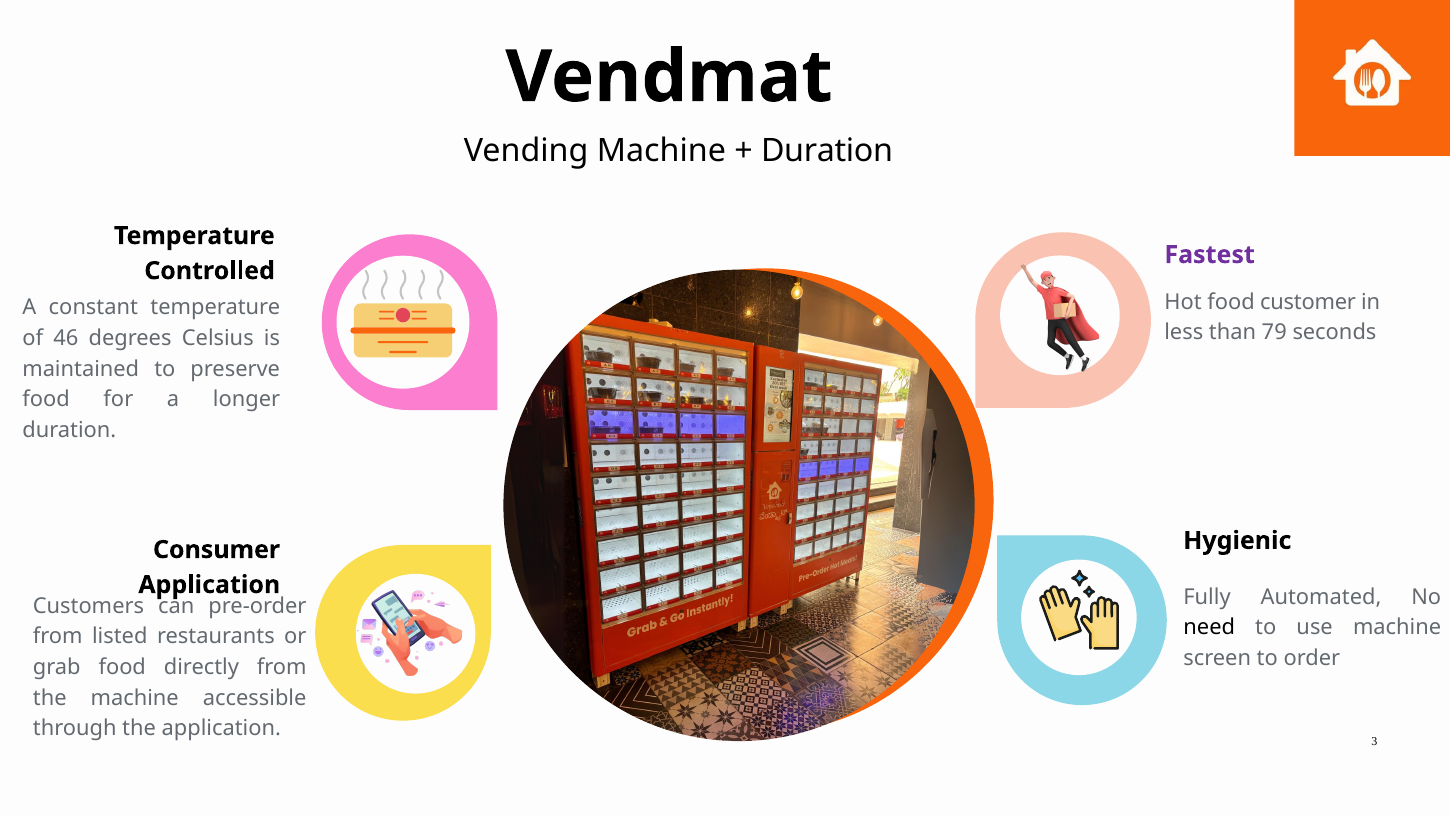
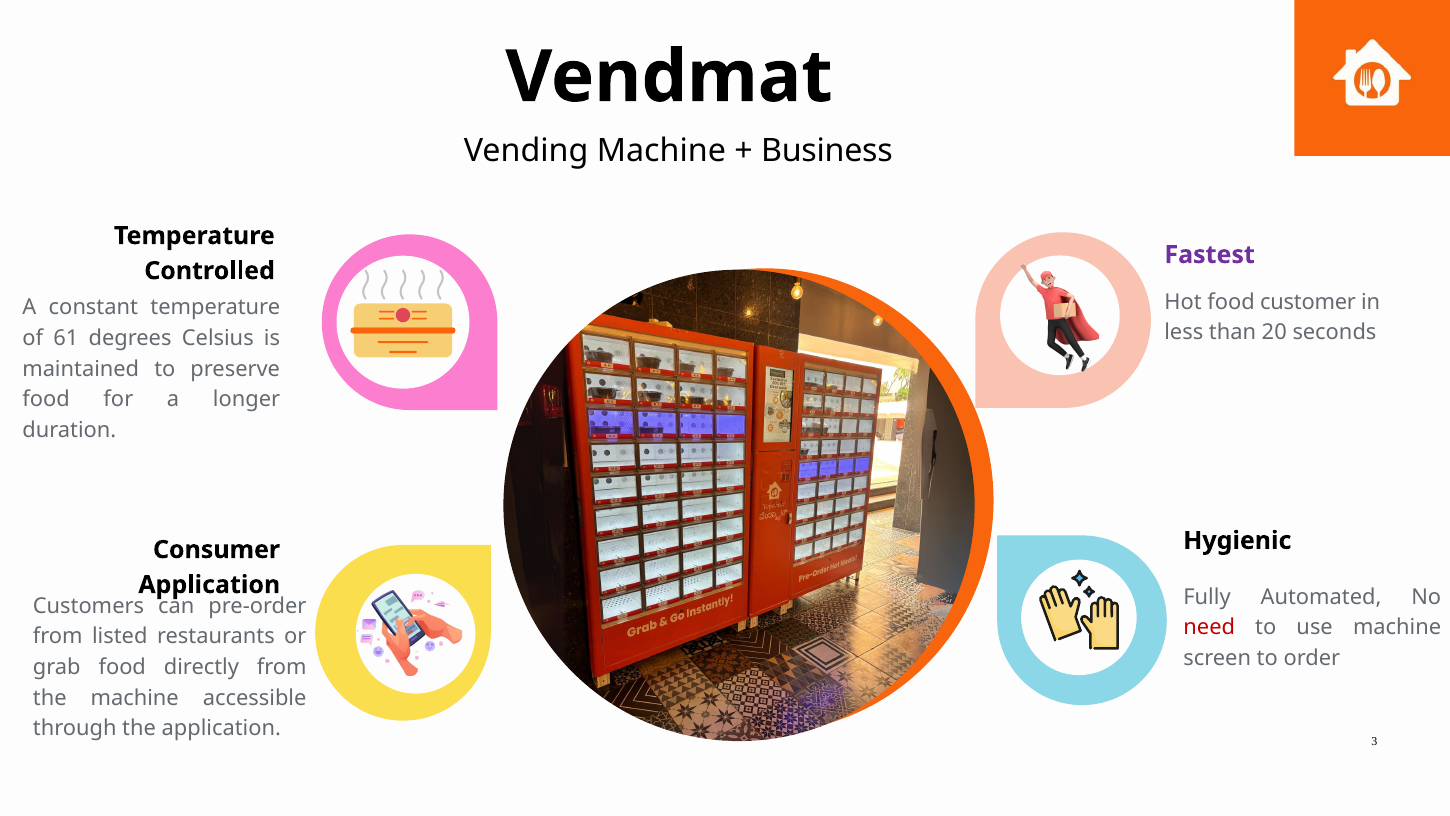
Duration at (827, 151): Duration -> Business
79: 79 -> 20
46: 46 -> 61
need colour: black -> red
